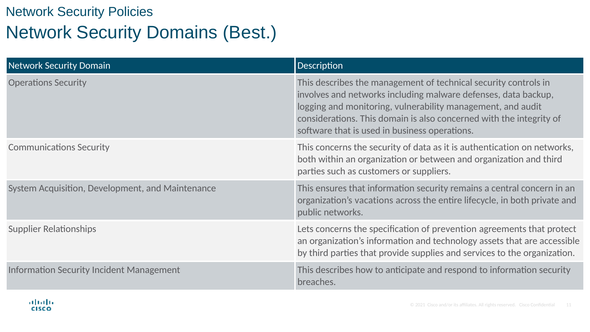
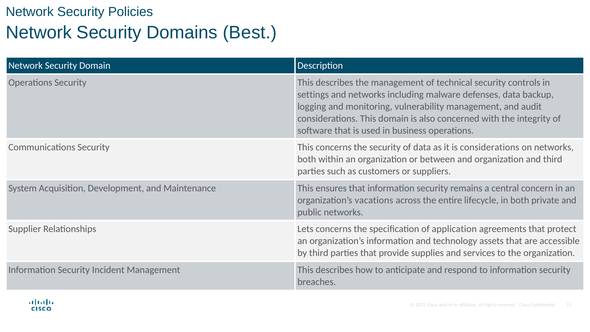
involves: involves -> settings
is authentication: authentication -> considerations
prevention: prevention -> application
